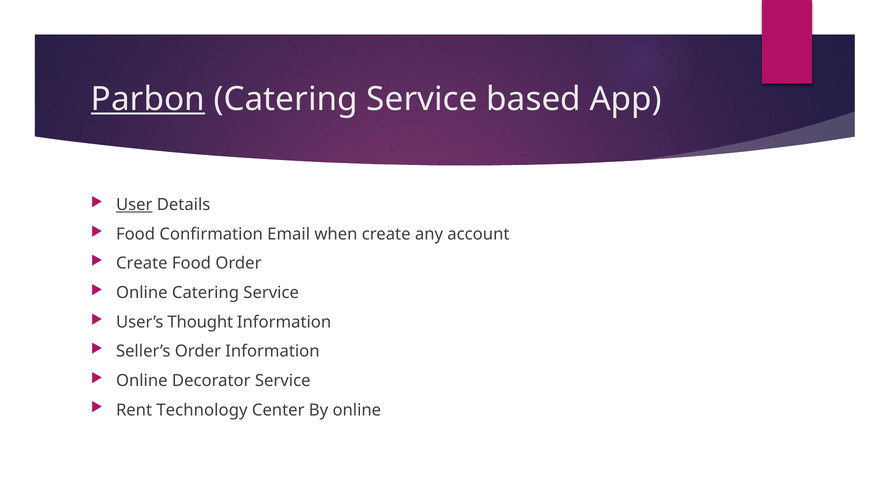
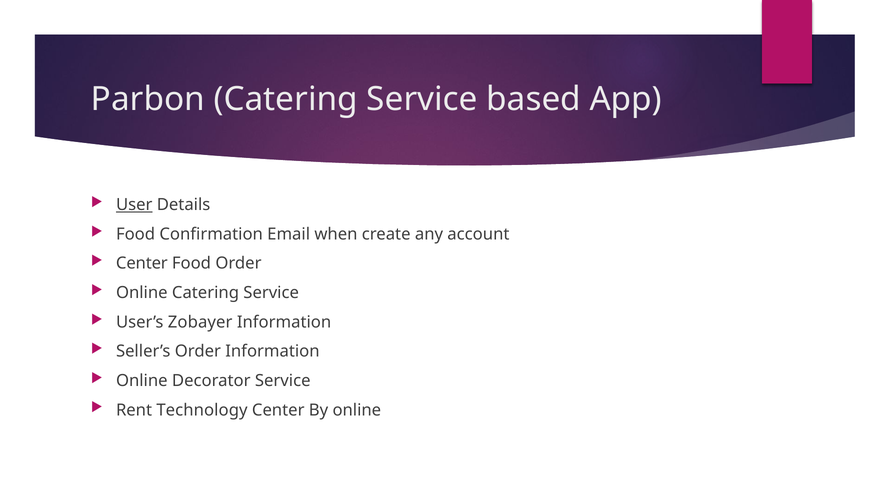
Parbon underline: present -> none
Create at (142, 263): Create -> Center
Thought: Thought -> Zobayer
